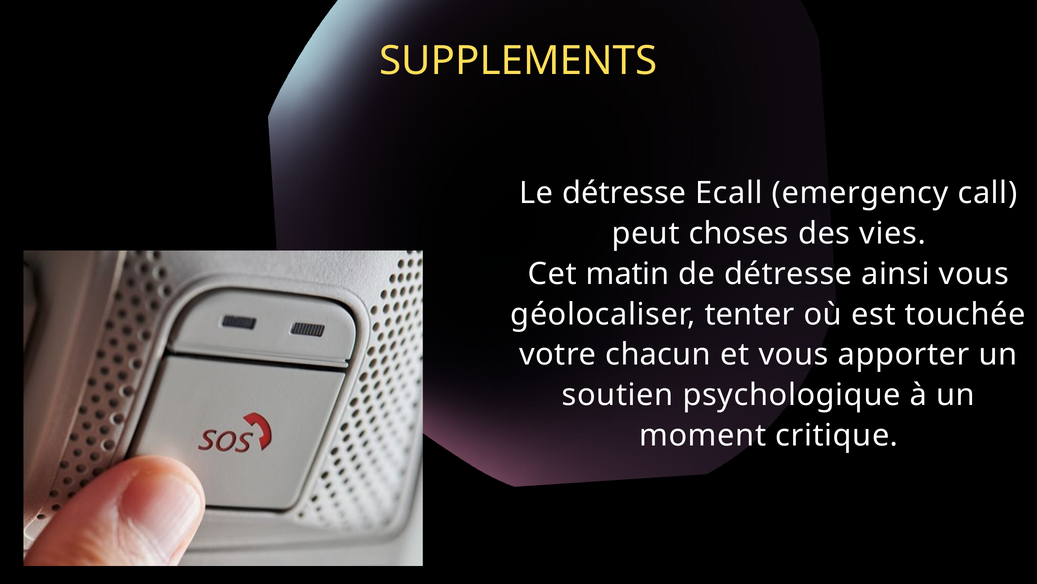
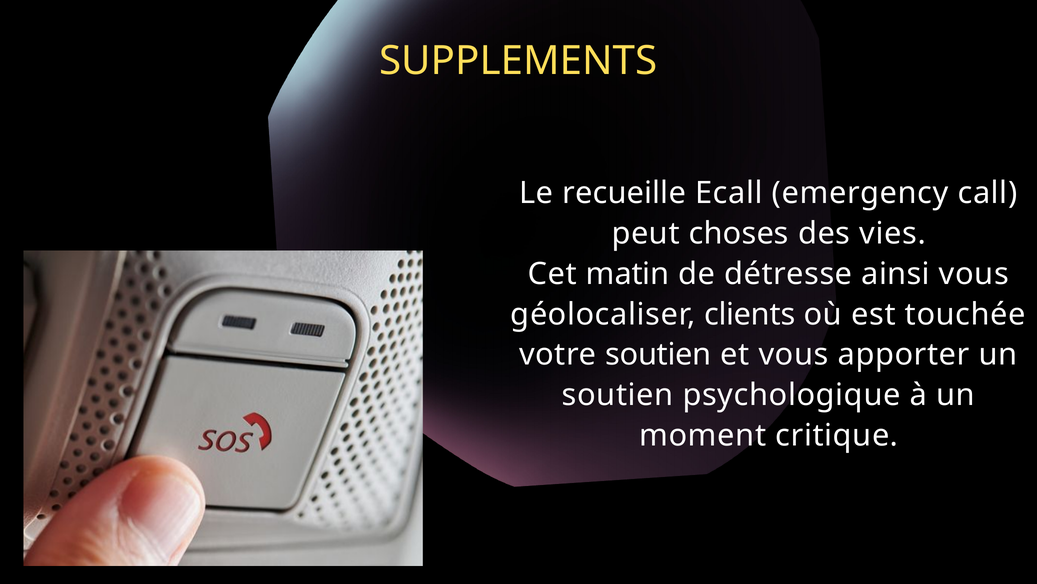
Le détresse: détresse -> recueille
tenter: tenter -> clients
votre chacun: chacun -> soutien
